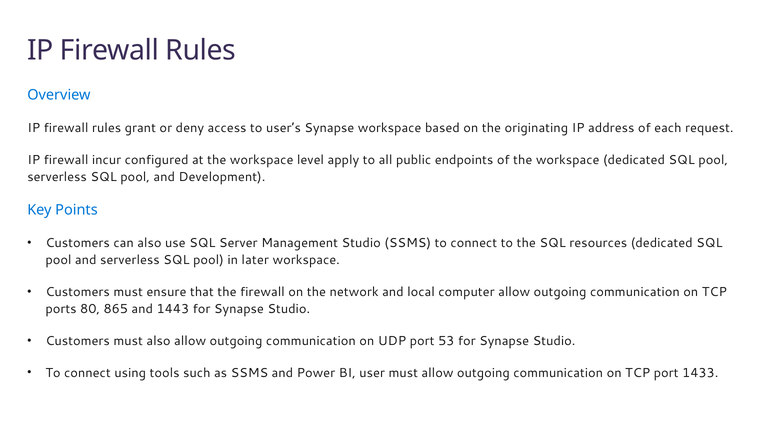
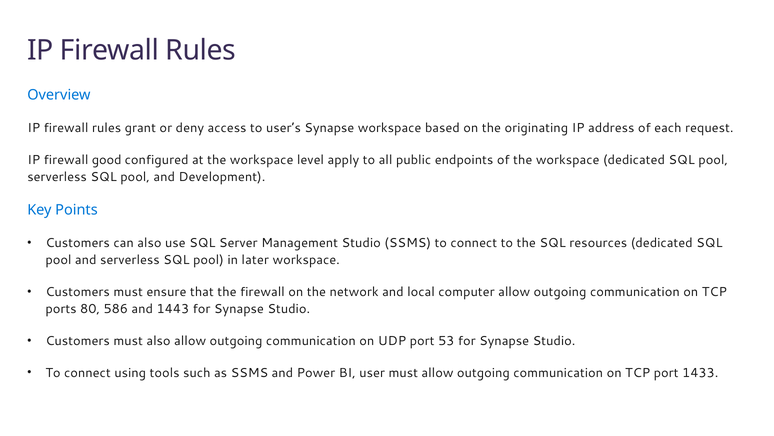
incur: incur -> good
865: 865 -> 586
